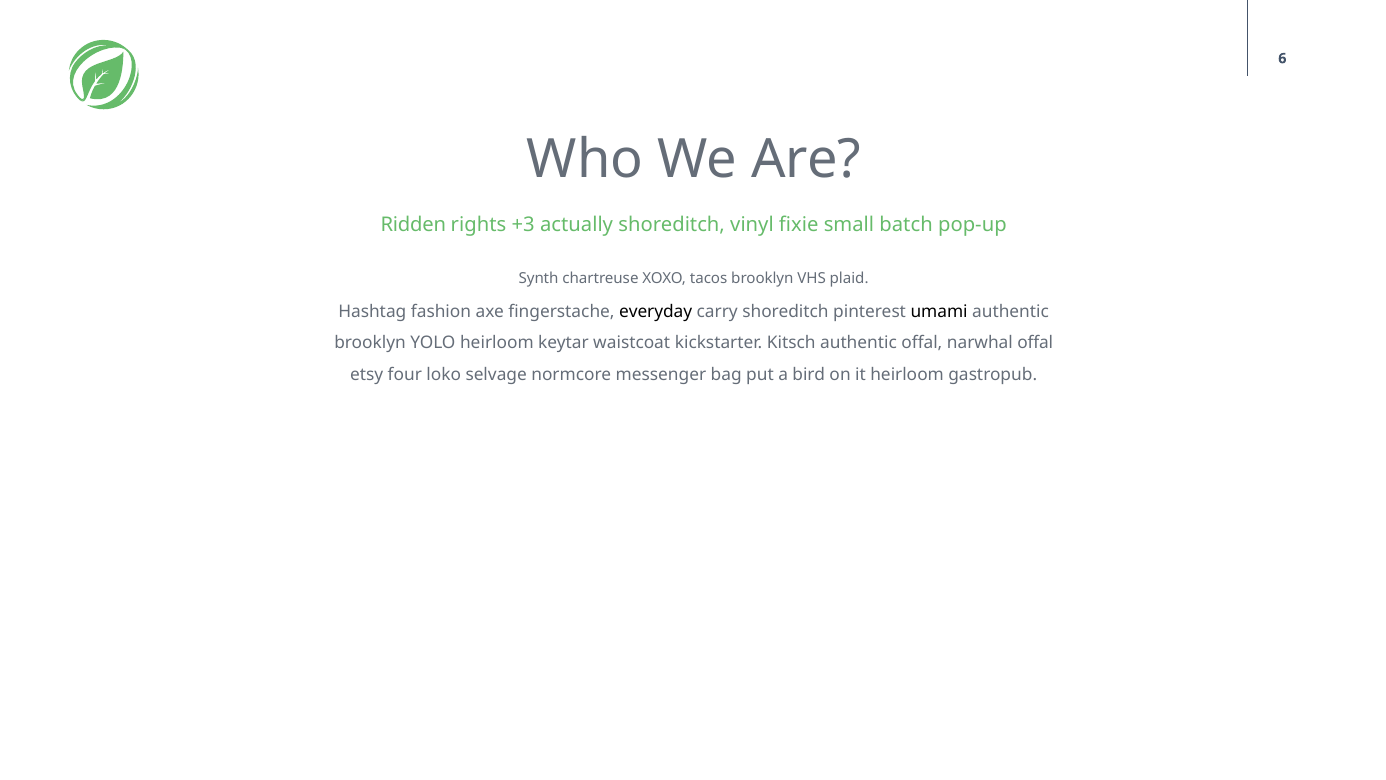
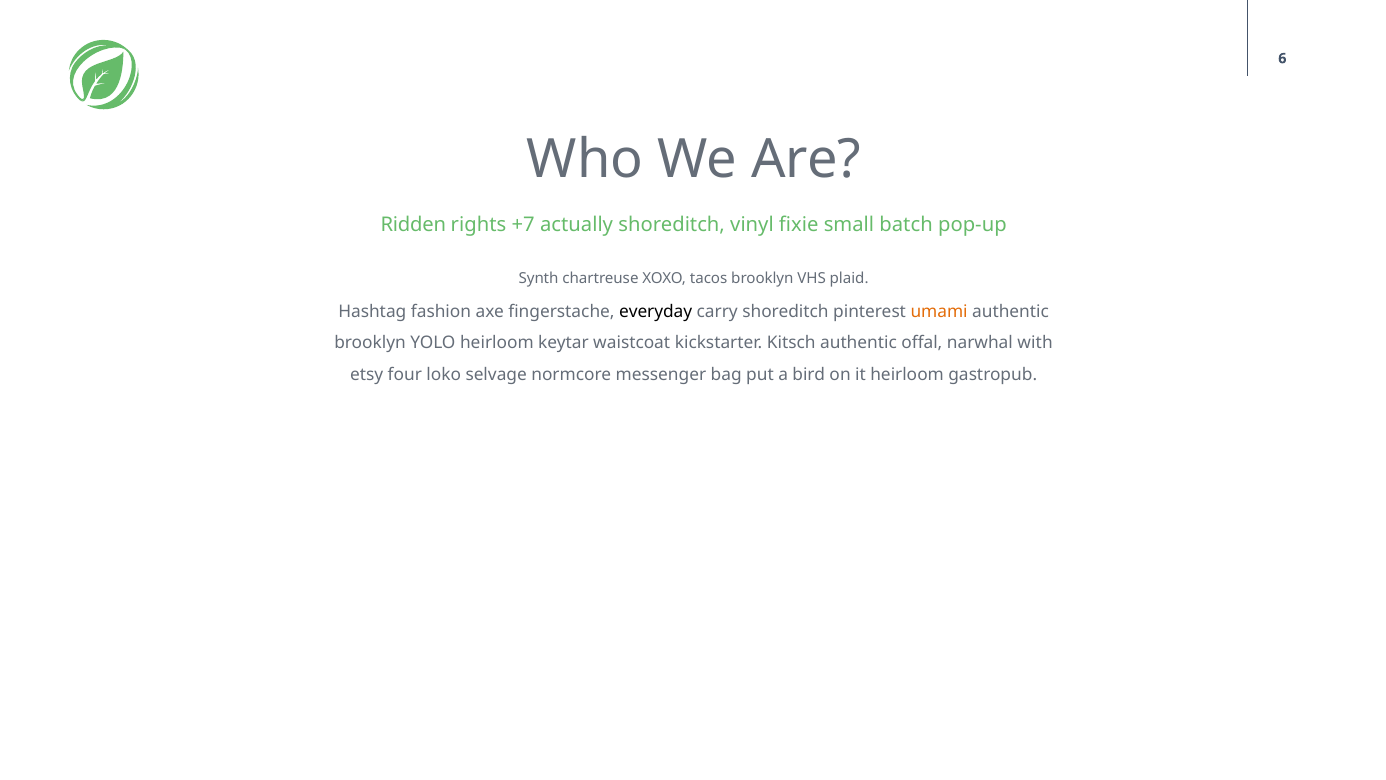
+3: +3 -> +7
umami colour: black -> orange
narwhal offal: offal -> with
